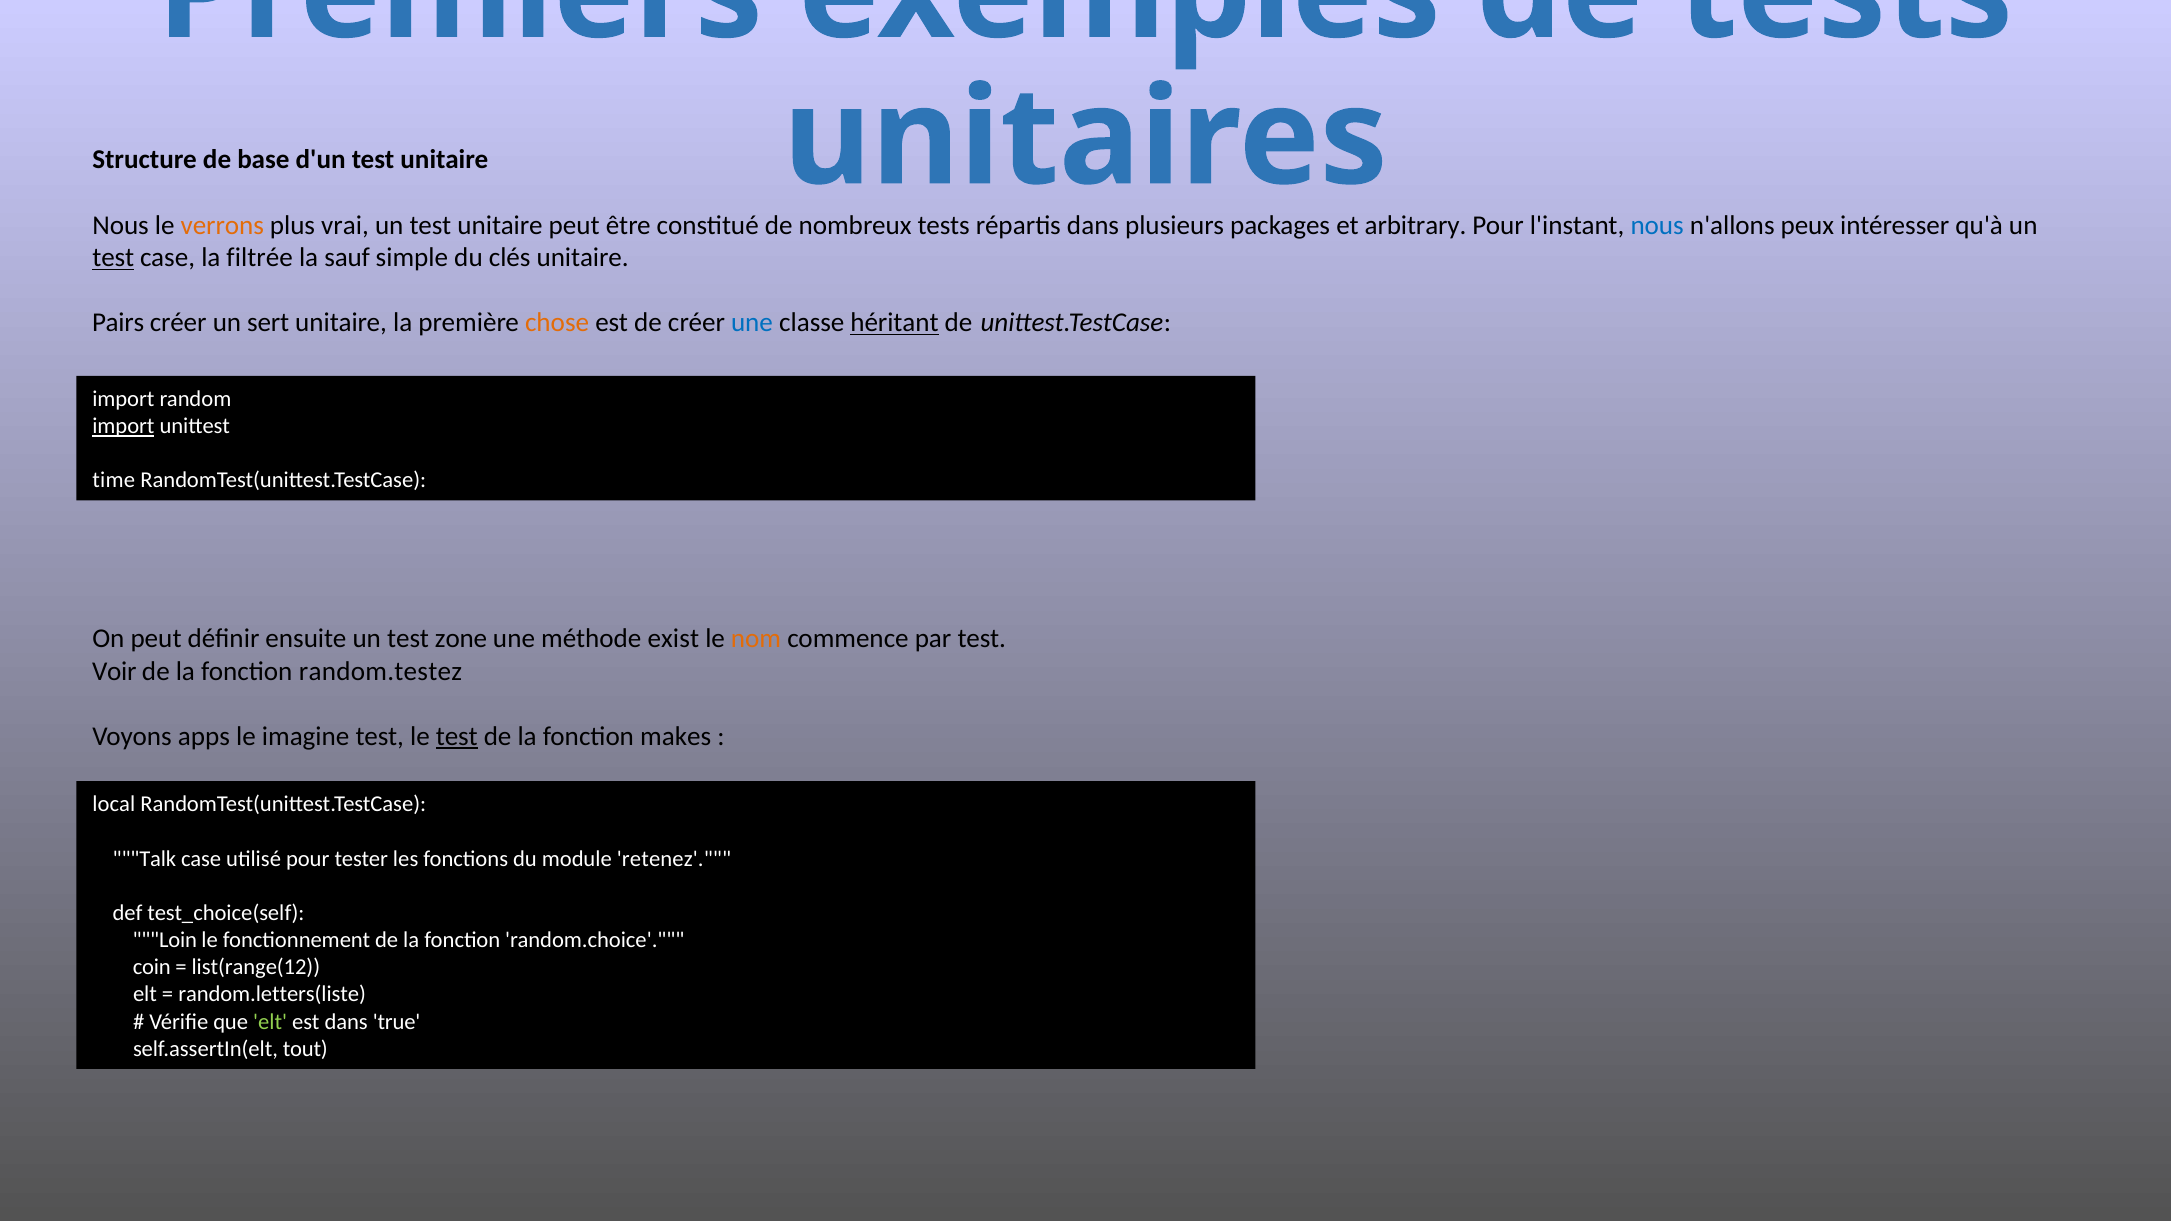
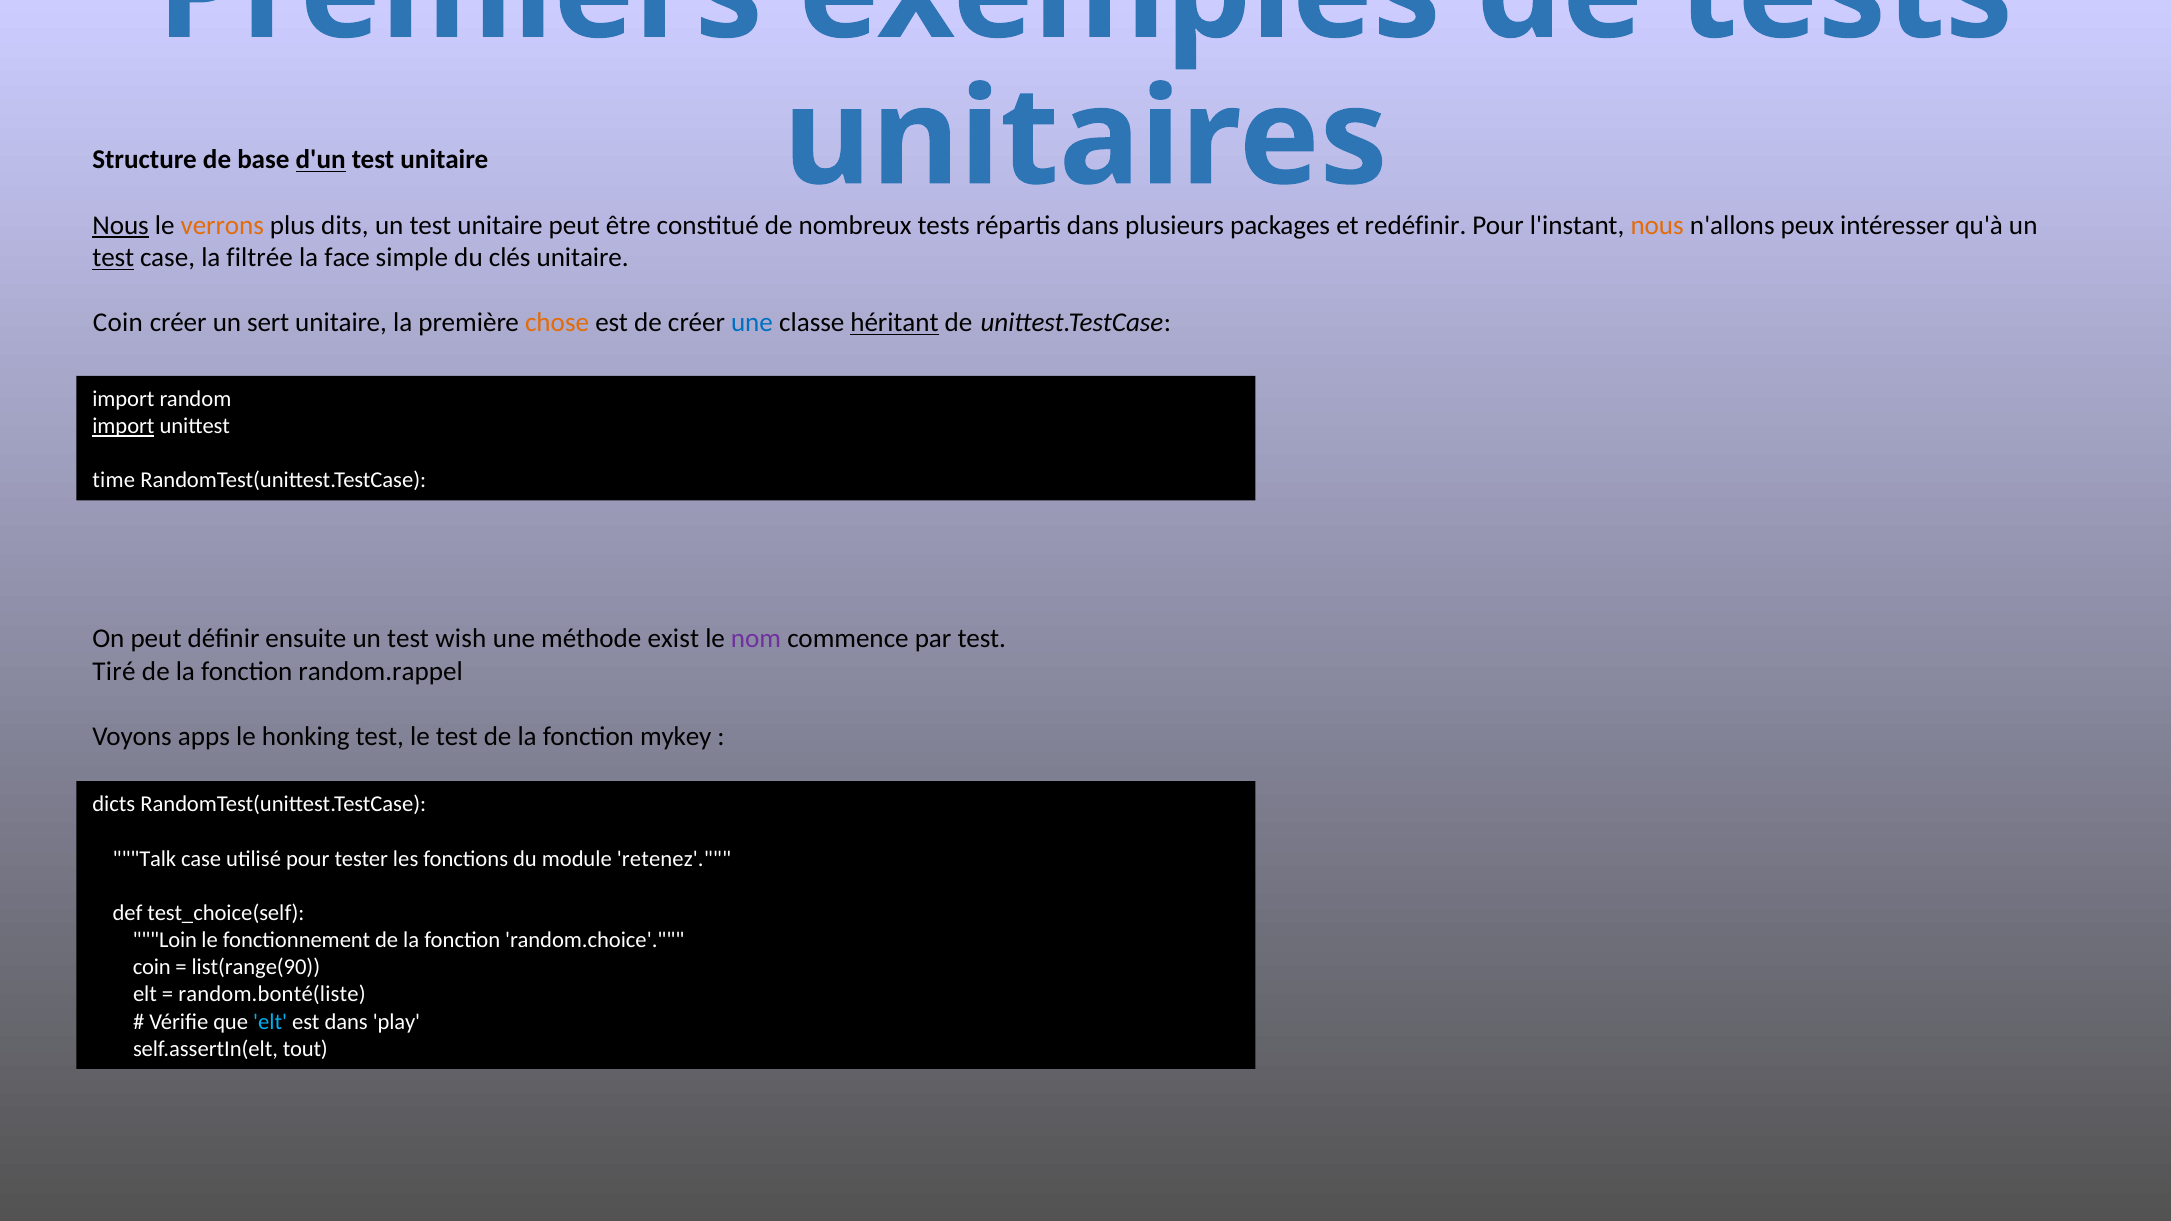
d'un underline: none -> present
Nous at (121, 225) underline: none -> present
vrai: vrai -> dits
arbitrary: arbitrary -> redéfinir
nous at (1657, 225) colour: blue -> orange
sauf: sauf -> face
Pairs at (118, 323): Pairs -> Coin
zone: zone -> wish
nom colour: orange -> purple
Voir: Voir -> Tiré
random.testez: random.testez -> random.rappel
imagine: imagine -> honking
test at (457, 737) underline: present -> none
makes: makes -> mykey
local: local -> dicts
list(range(12: list(range(12 -> list(range(90
random.letters(liste: random.letters(liste -> random.bonté(liste
elt at (270, 1022) colour: light green -> light blue
true: true -> play
